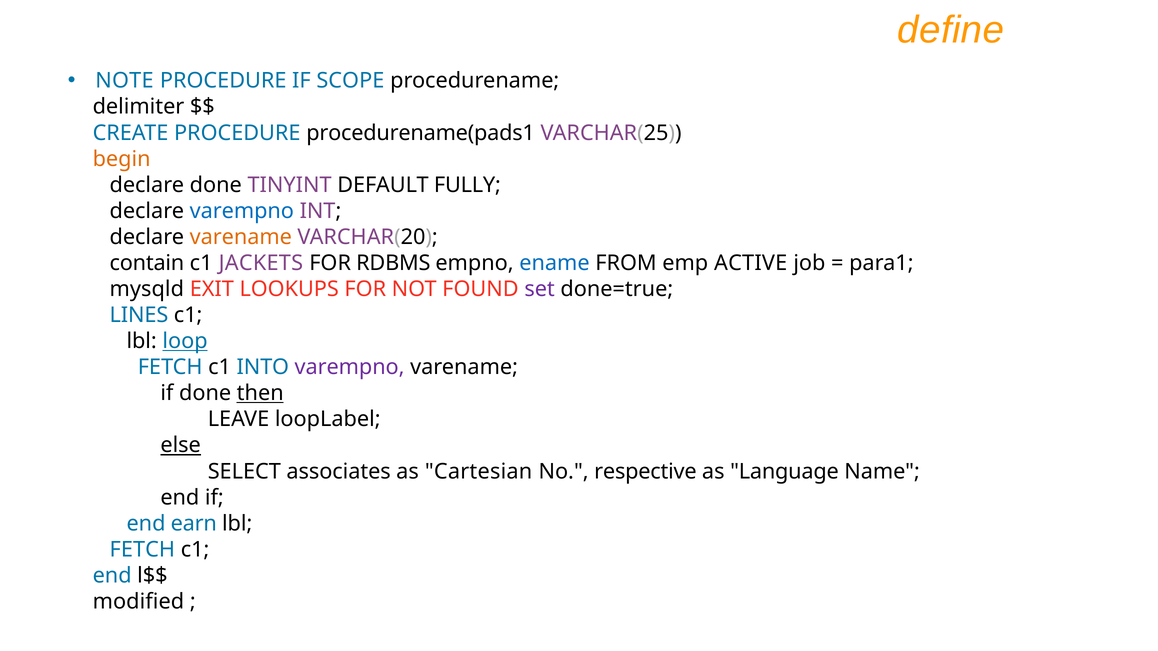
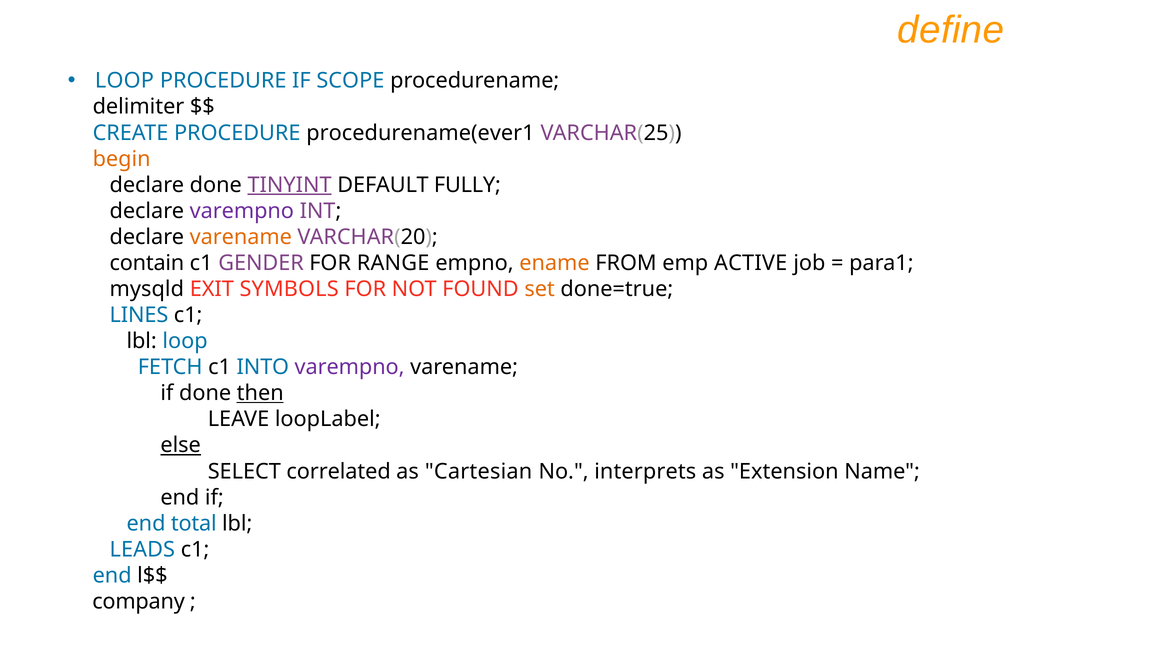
NOTE at (124, 81): NOTE -> LOOP
procedurename(pads1: procedurename(pads1 -> procedurename(ever1
TINYINT underline: none -> present
varempno at (242, 211) colour: blue -> purple
JACKETS: JACKETS -> GENDER
RDBMS: RDBMS -> RANGE
ename colour: blue -> orange
LOOKUPS: LOOKUPS -> SYMBOLS
set colour: purple -> orange
loop at (185, 341) underline: present -> none
associates: associates -> correlated
respective: respective -> interprets
Language: Language -> Extension
earn: earn -> total
FETCH at (142, 550): FETCH -> LEADS
modified: modified -> company
